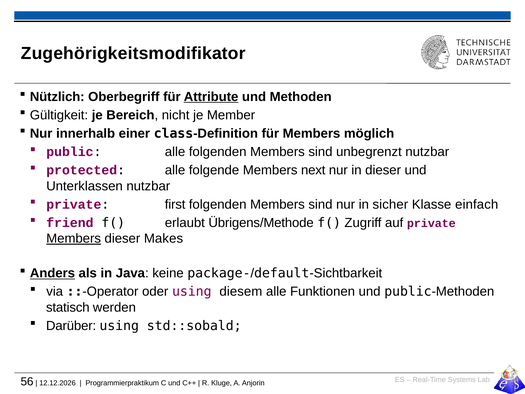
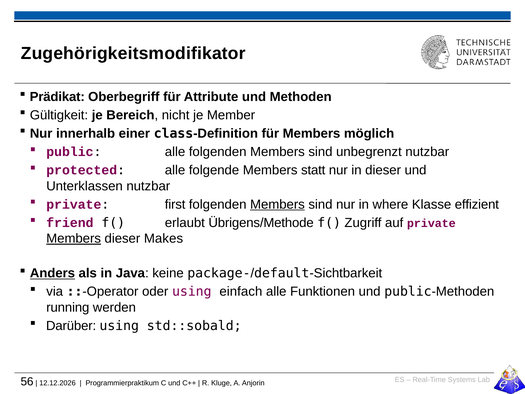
Nützlich: Nützlich -> Prädikat
Attribute underline: present -> none
next: next -> statt
Members at (277, 204) underline: none -> present
sicher: sicher -> where
einfach: einfach -> effizient
diesem: diesem -> einfach
statisch: statisch -> running
